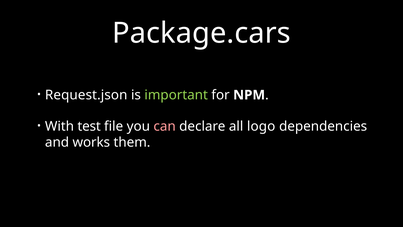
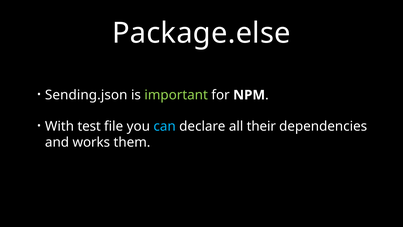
Package.cars: Package.cars -> Package.else
Request.json: Request.json -> Sending.json
can colour: pink -> light blue
logo: logo -> their
